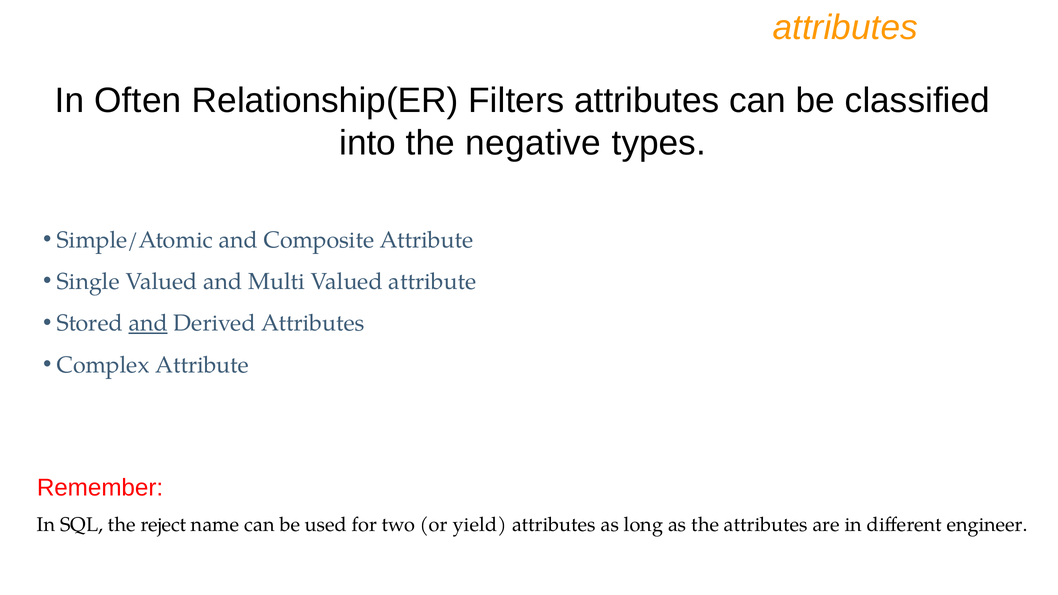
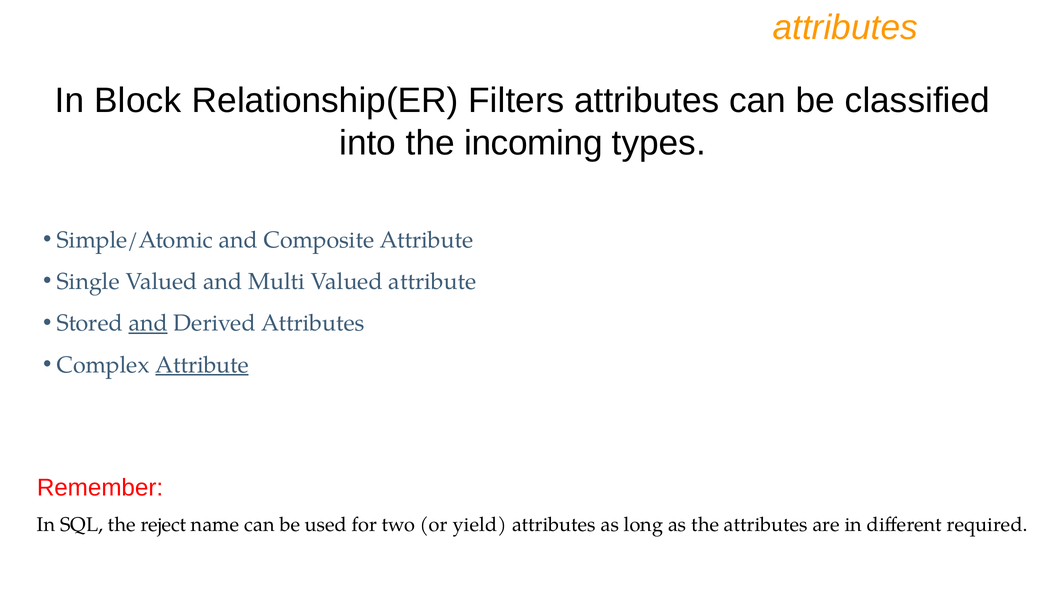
Often: Often -> Block
negative: negative -> incoming
Attribute at (202, 365) underline: none -> present
engineer: engineer -> required
